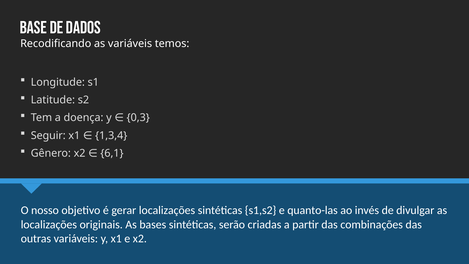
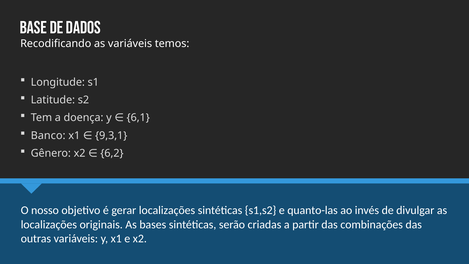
0,3: 0,3 -> 6,1
Seguir: Seguir -> Banco
1,3,4: 1,3,4 -> 9,3,1
6,1: 6,1 -> 6,2
